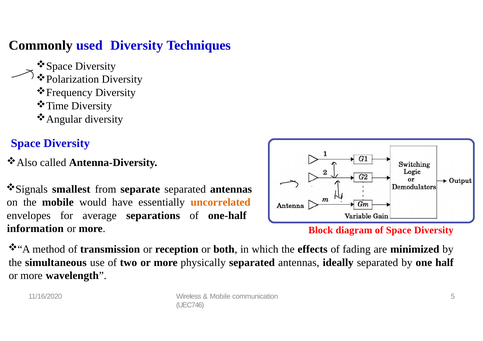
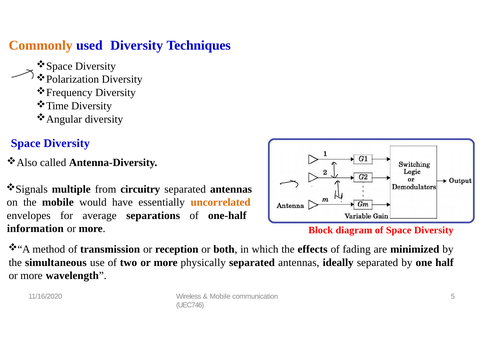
Commonly colour: black -> orange
smallest: smallest -> multiple
separate: separate -> circuitry
